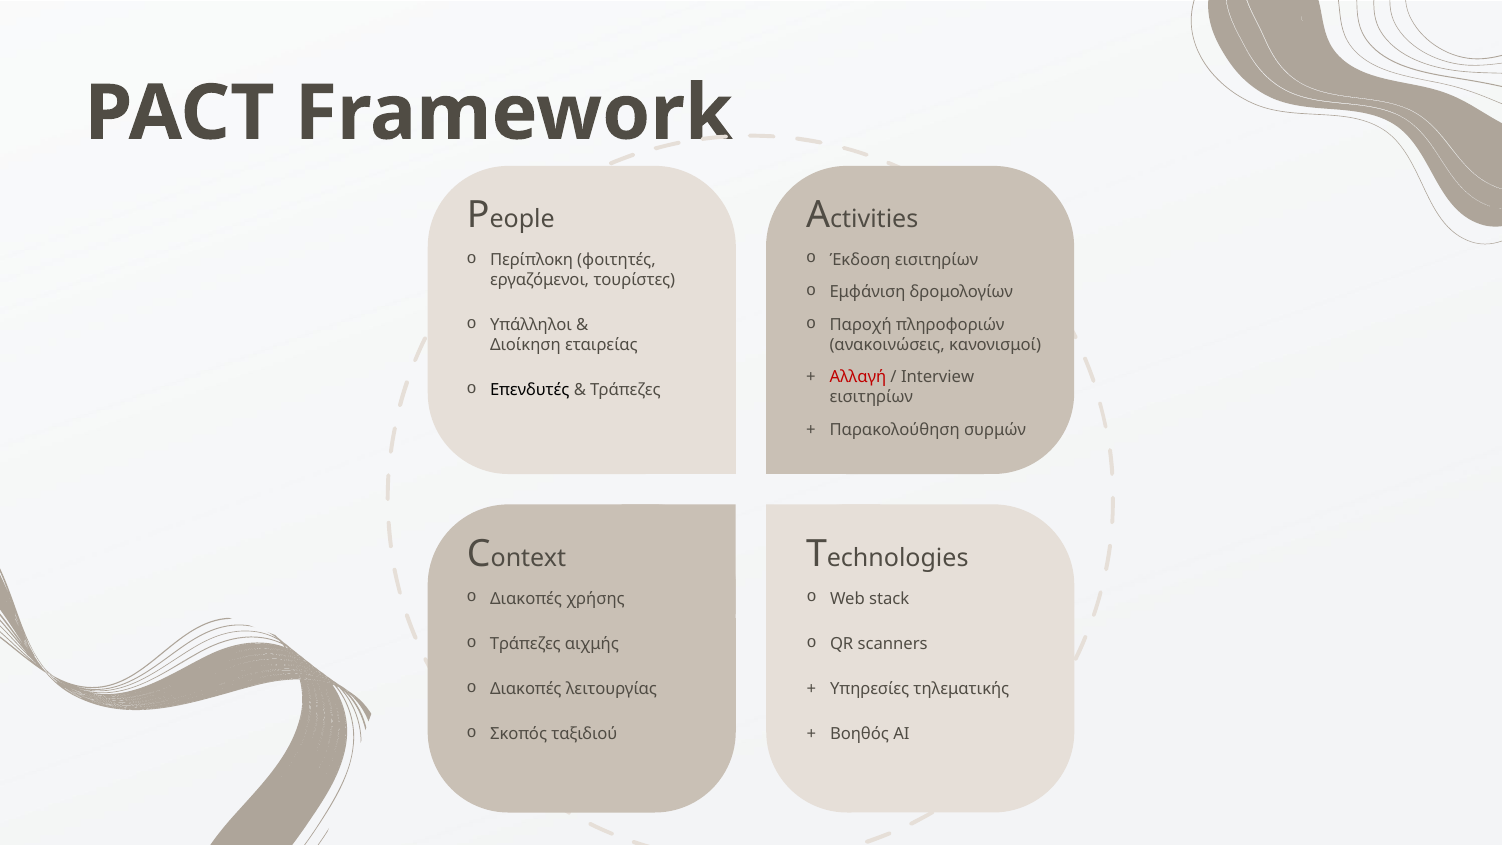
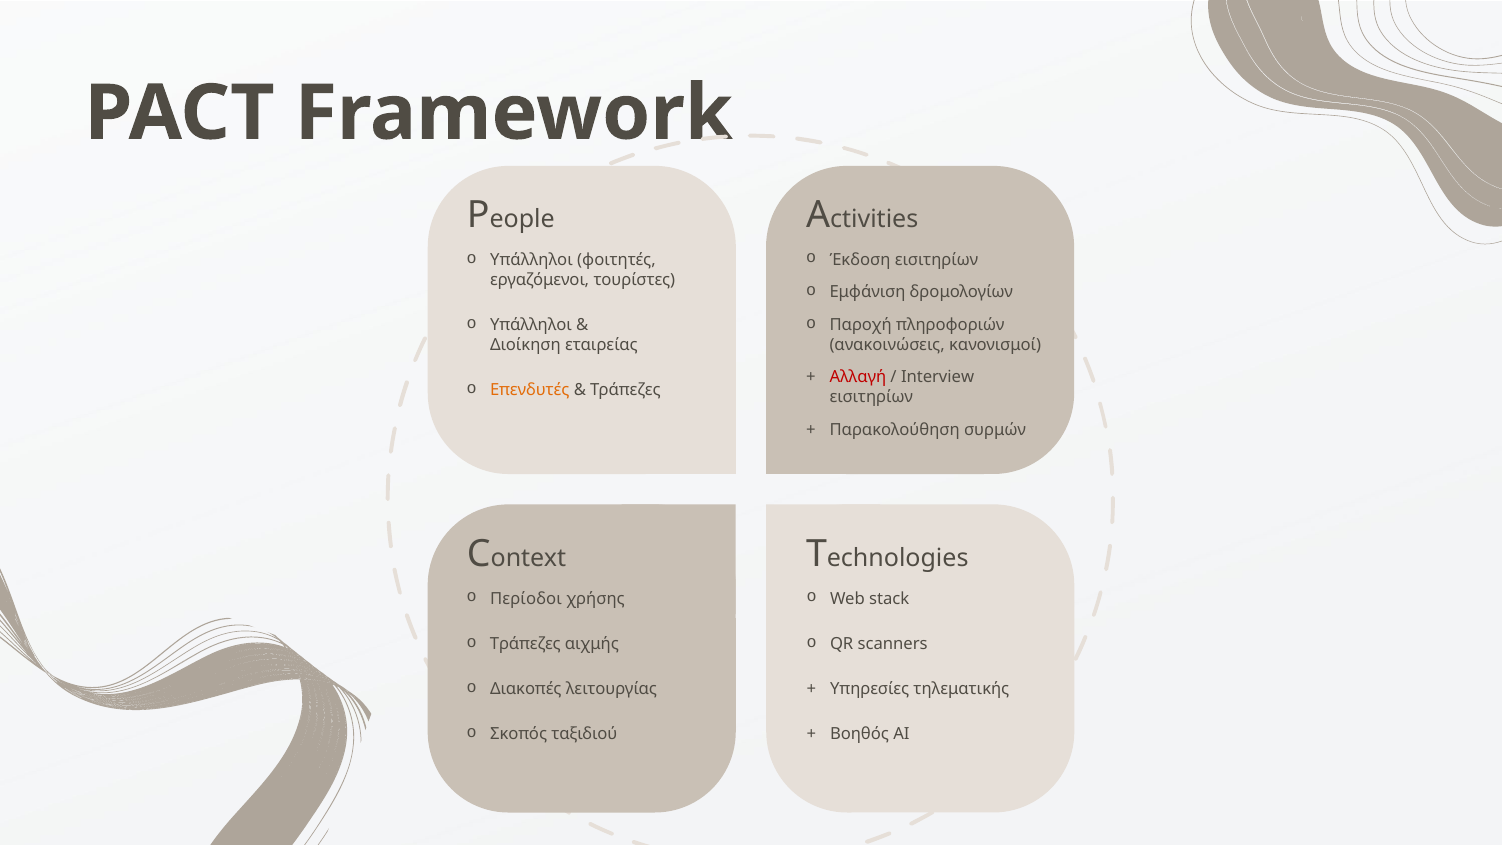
Περίπλοκη at (532, 260): Περίπλοκη -> Υπάλληλοι
Επενδυτές colour: black -> orange
Διακοπές at (526, 599): Διακοπές -> Περίοδοι
